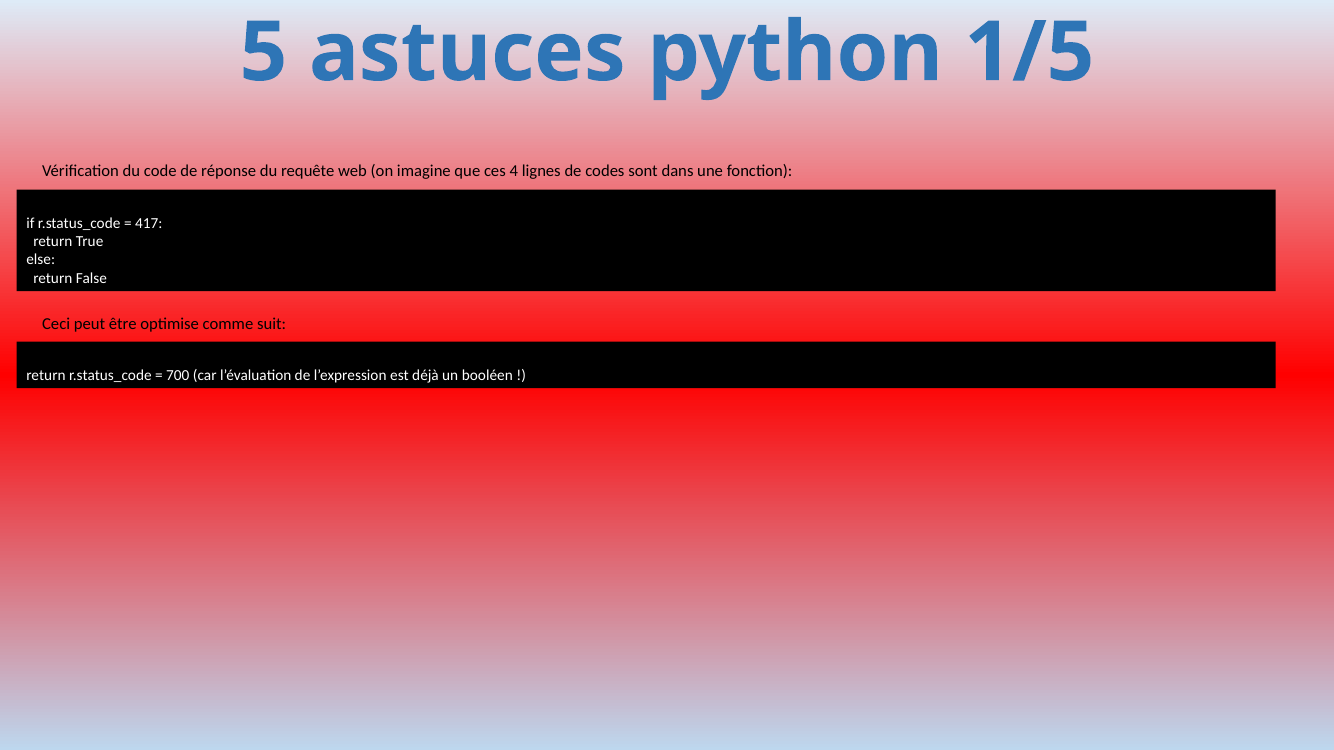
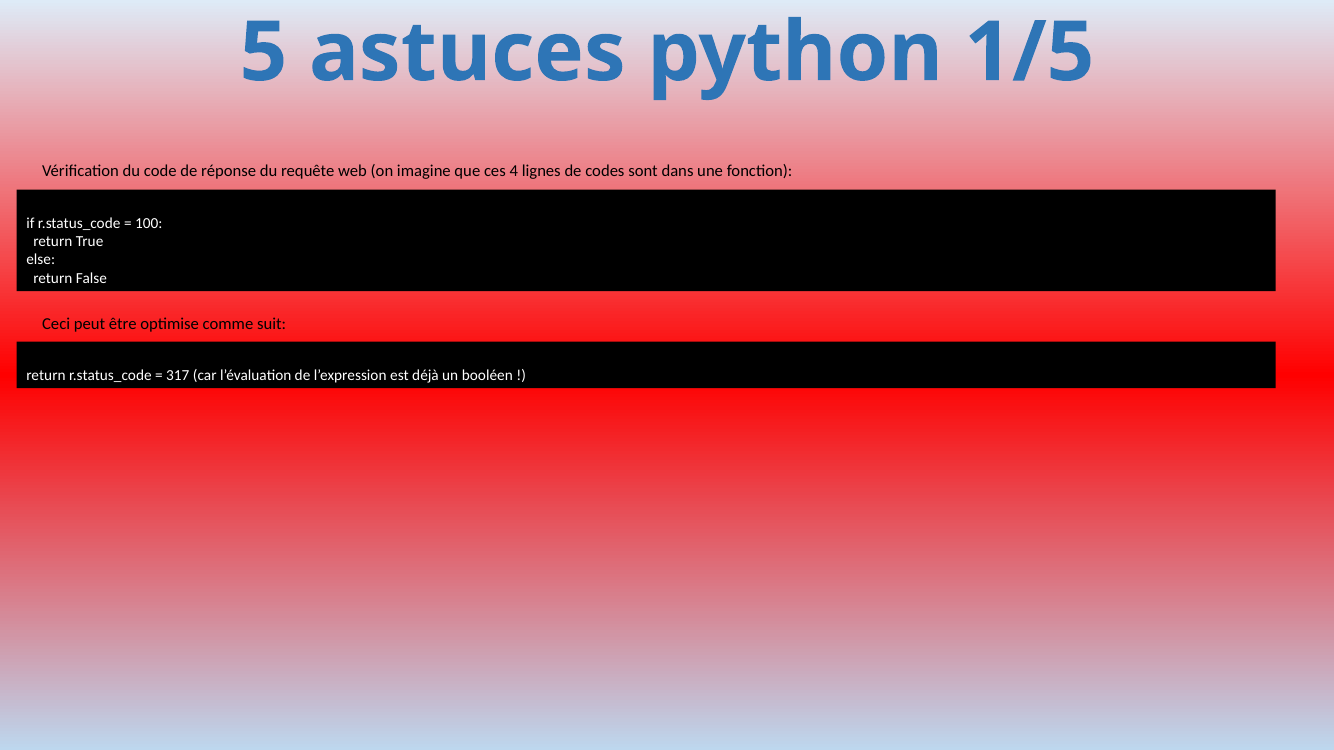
417: 417 -> 100
700: 700 -> 317
